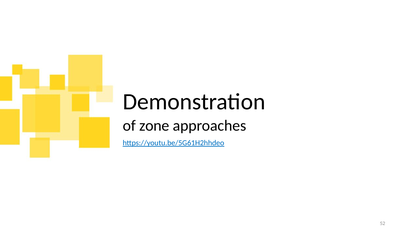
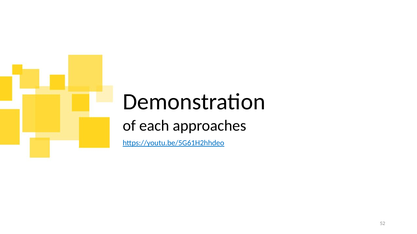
zone: zone -> each
